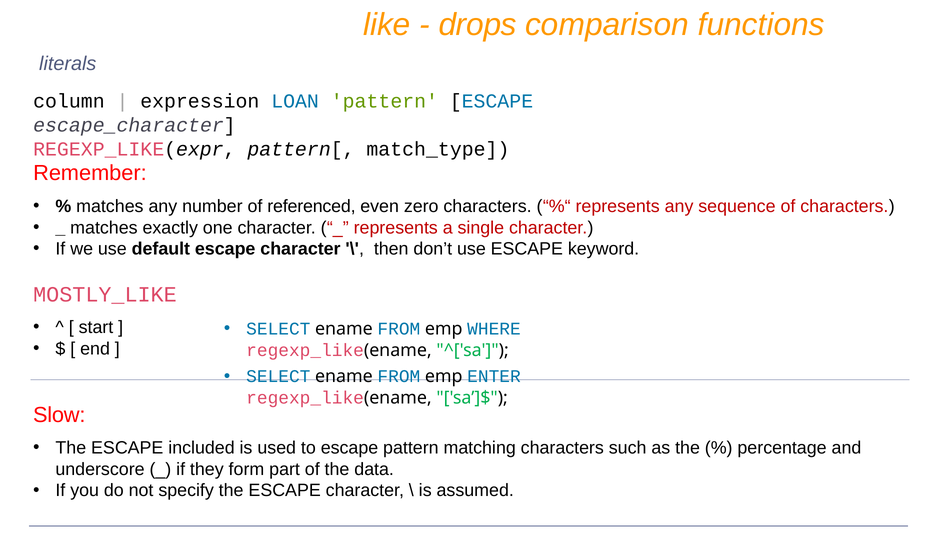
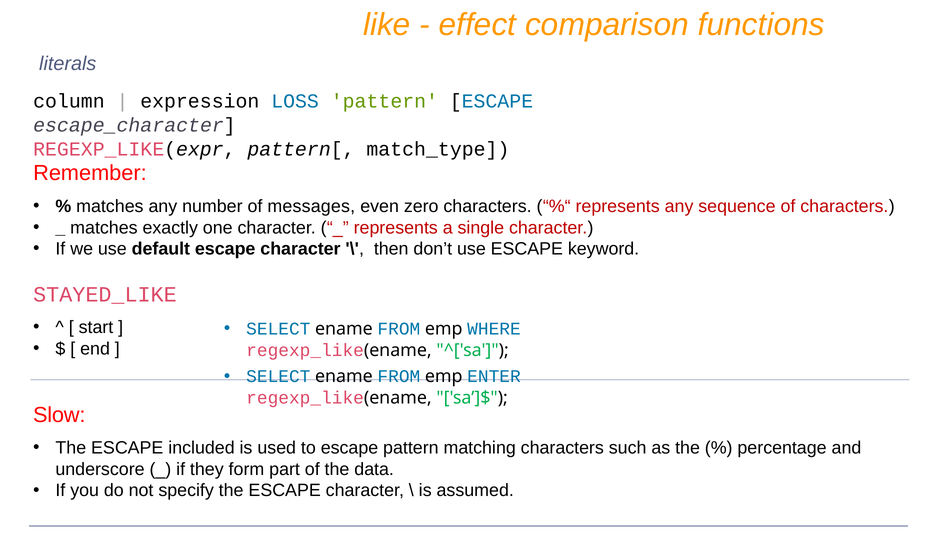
drops: drops -> effect
LOAN: LOAN -> LOSS
referenced: referenced -> messages
MOSTLY_LIKE: MOSTLY_LIKE -> STAYED_LIKE
